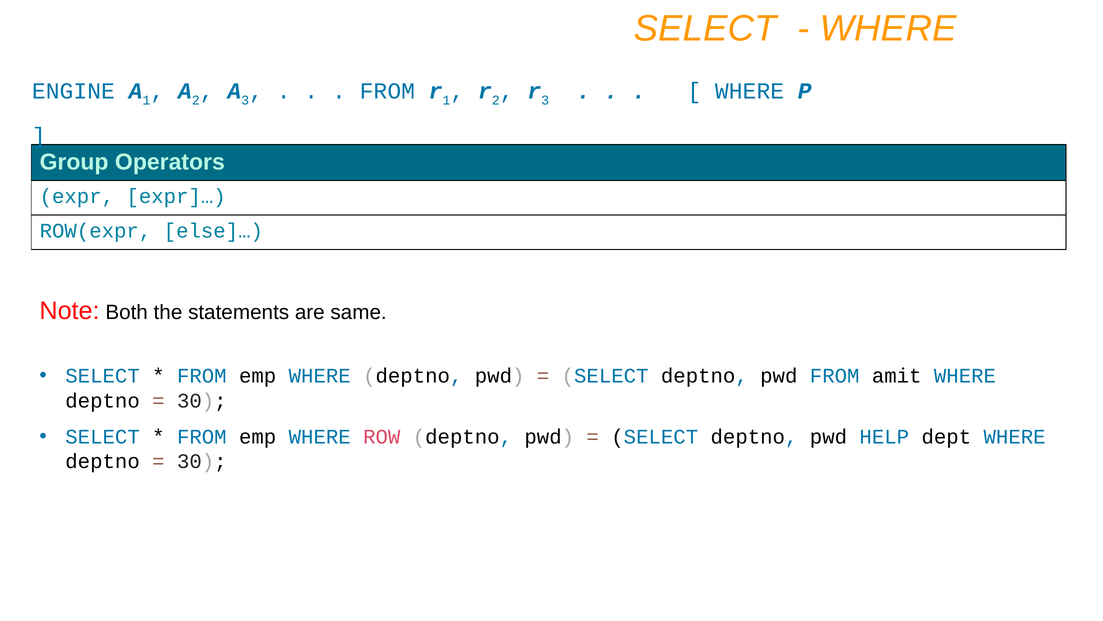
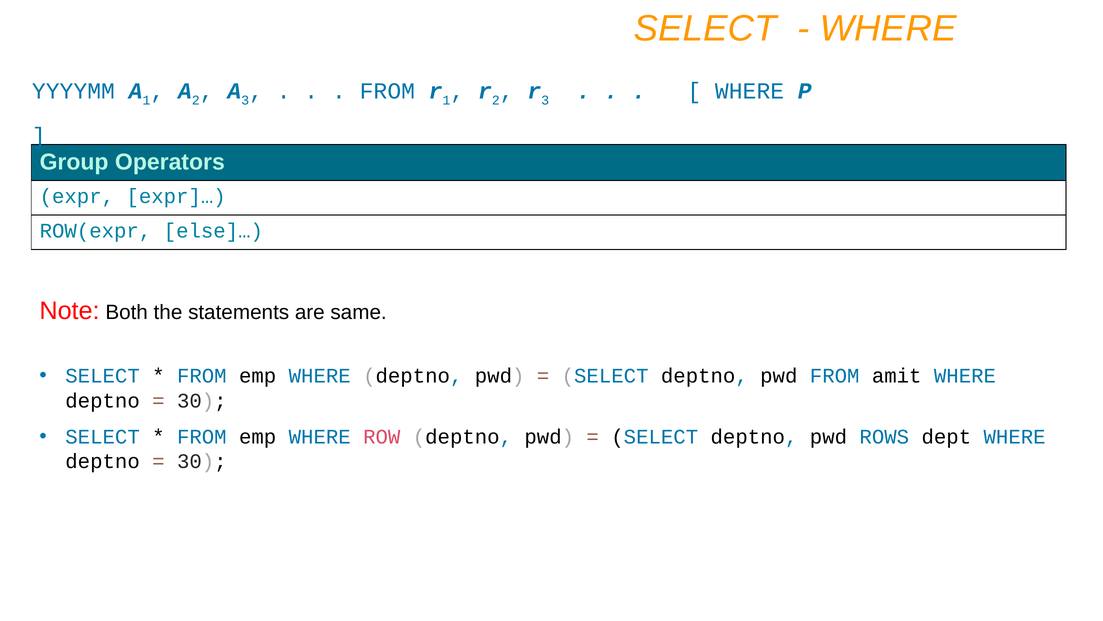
ENGINE: ENGINE -> YYYYMM
HELP: HELP -> ROWS
